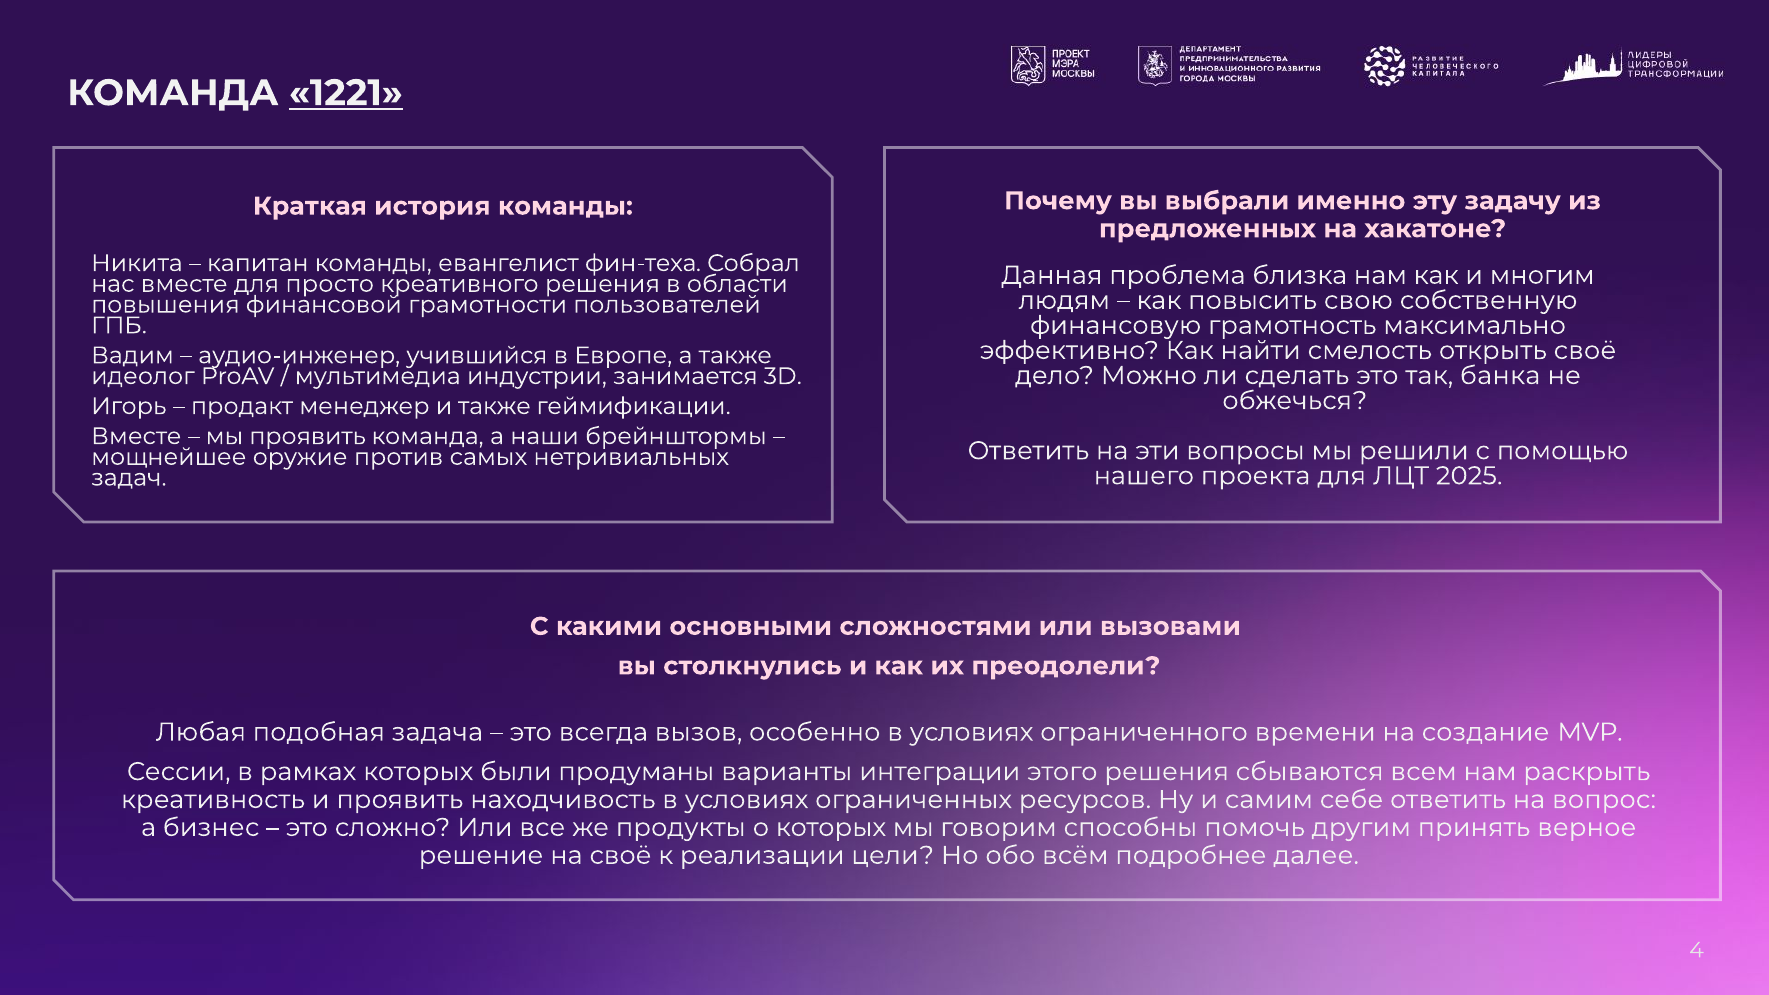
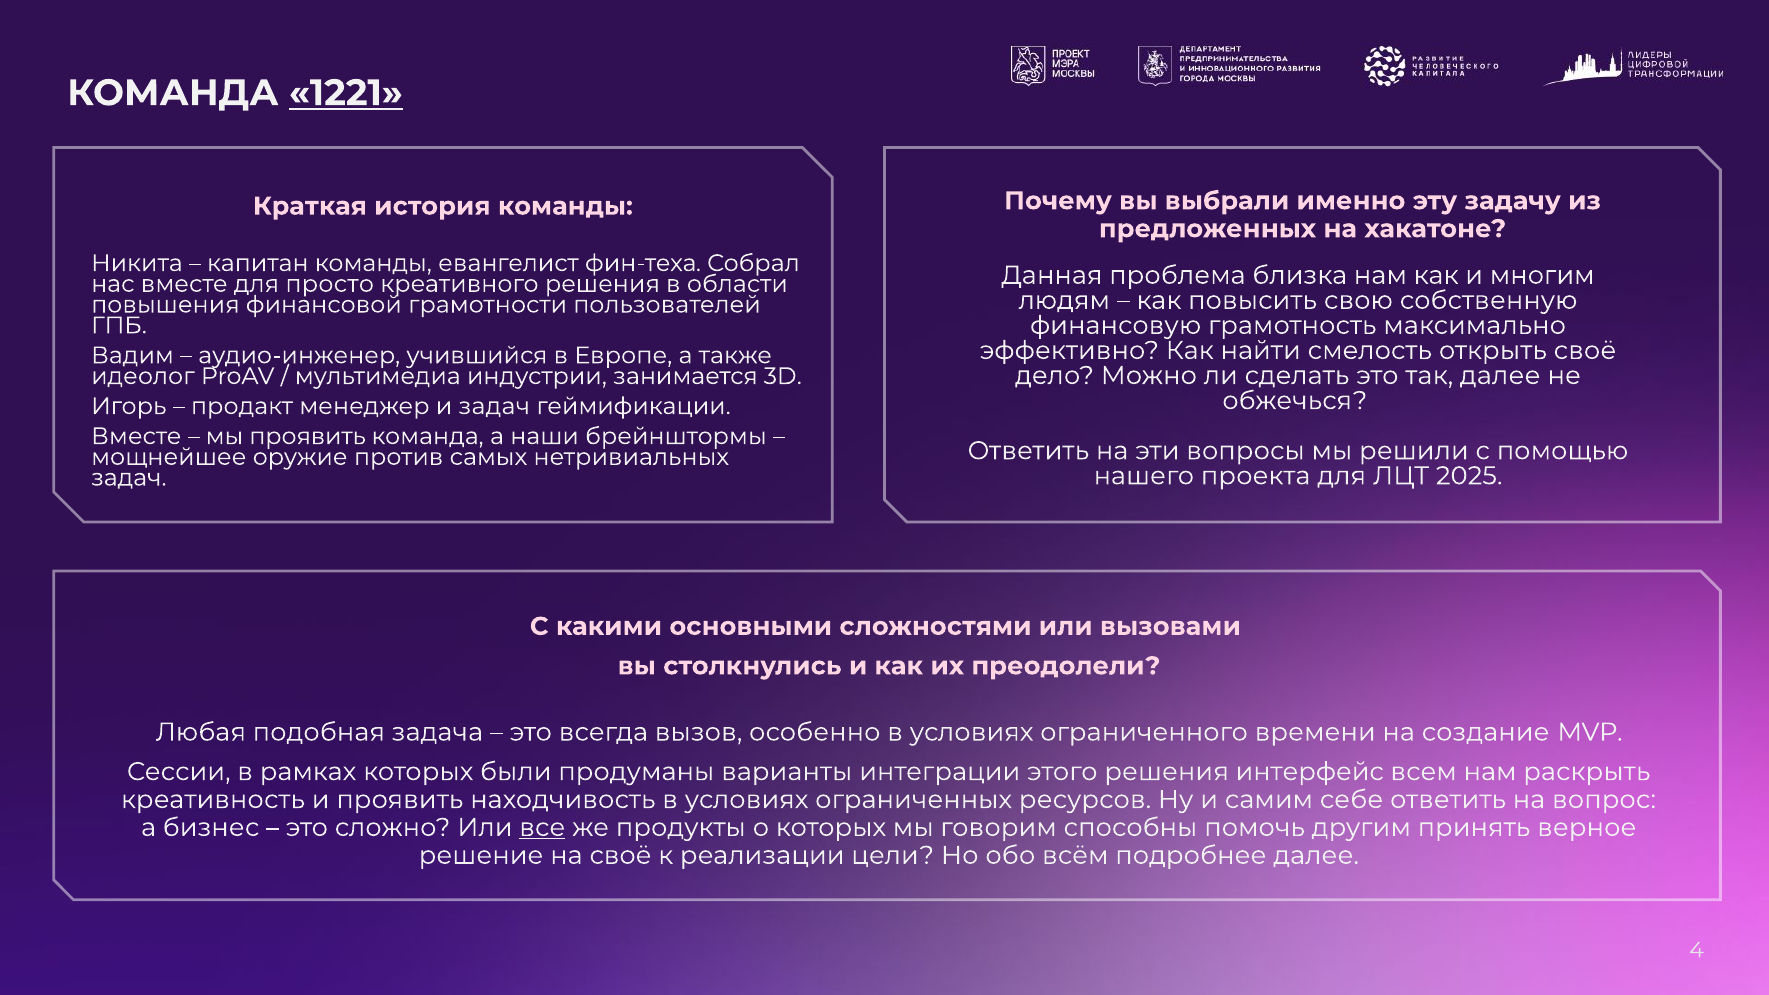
так банка: банка -> далее
и также: также -> задач
сбываются: сбываются -> интерфейс
все underline: none -> present
